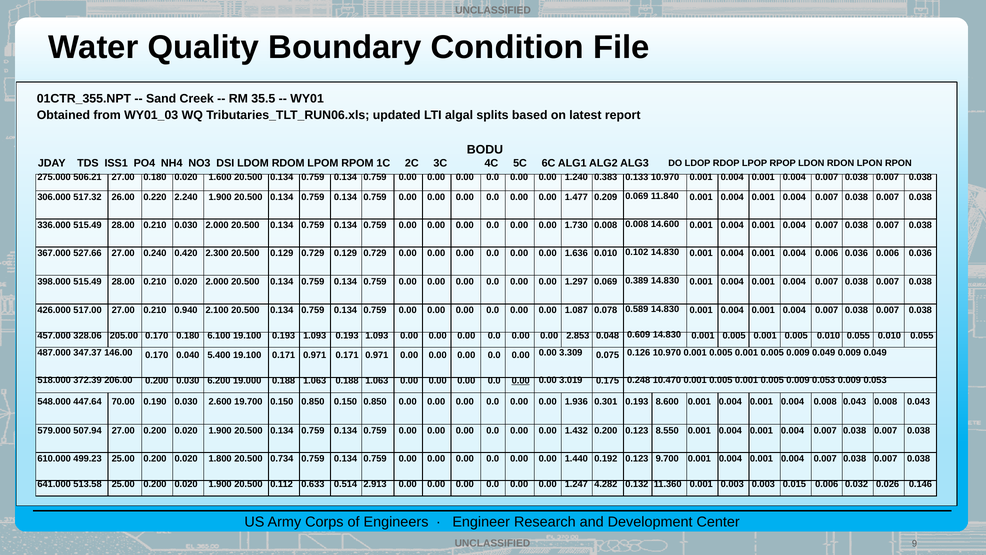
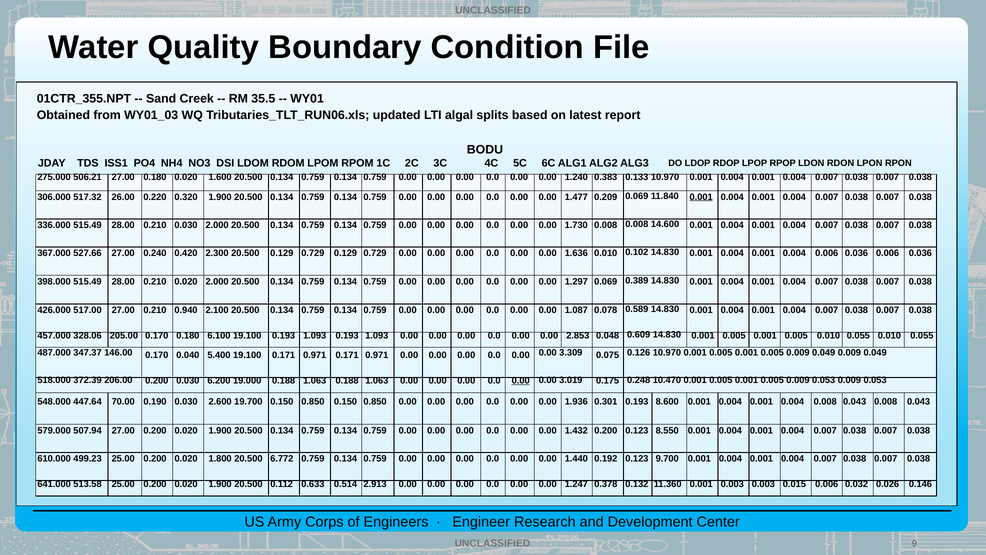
2.240: 2.240 -> 0.320
0.001 at (701, 197) underline: none -> present
0.734: 0.734 -> 6.772
4.282: 4.282 -> 0.378
